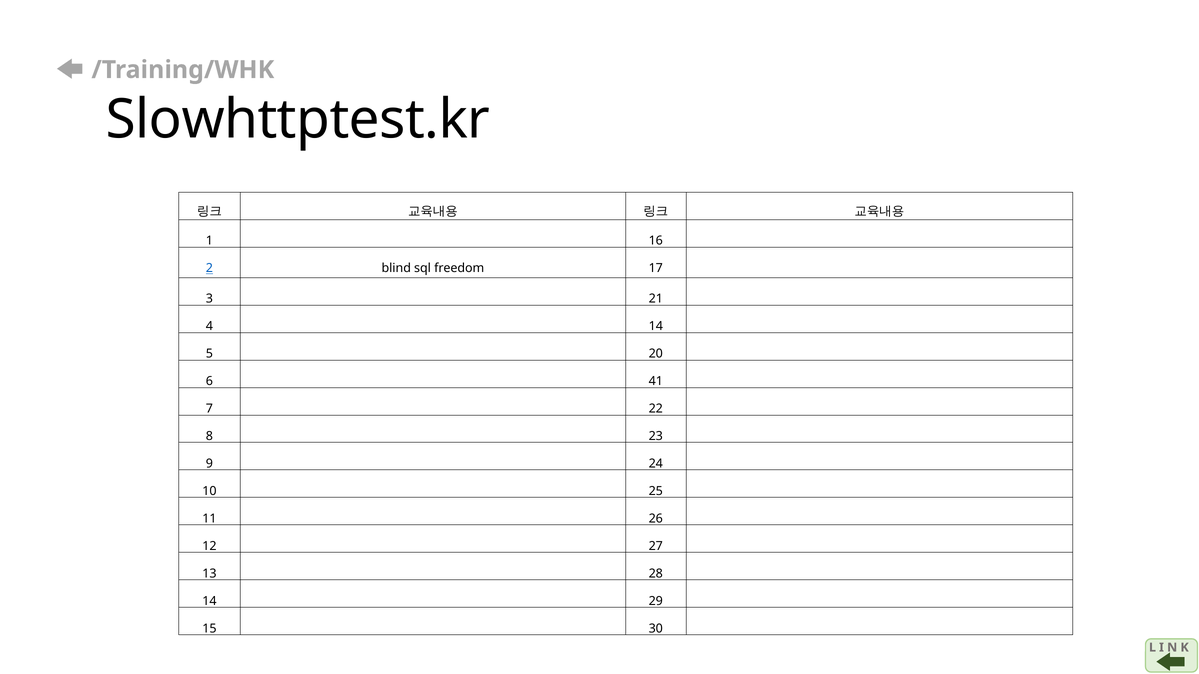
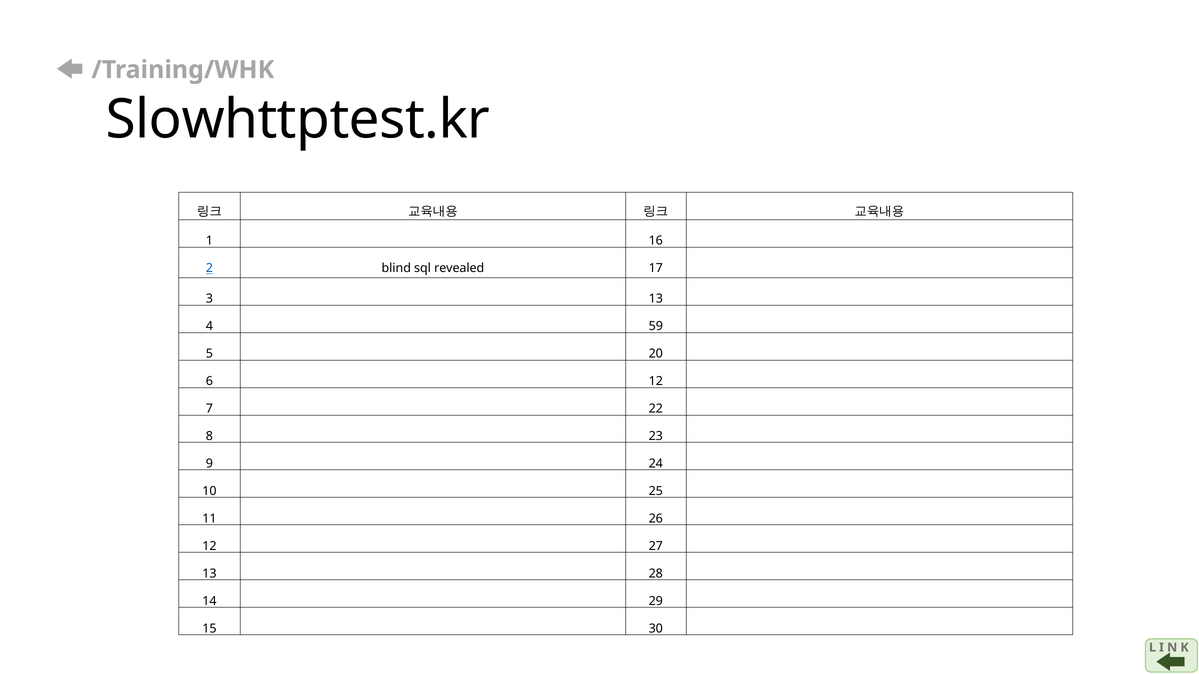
freedom: freedom -> revealed
3 21: 21 -> 13
4 14: 14 -> 59
6 41: 41 -> 12
